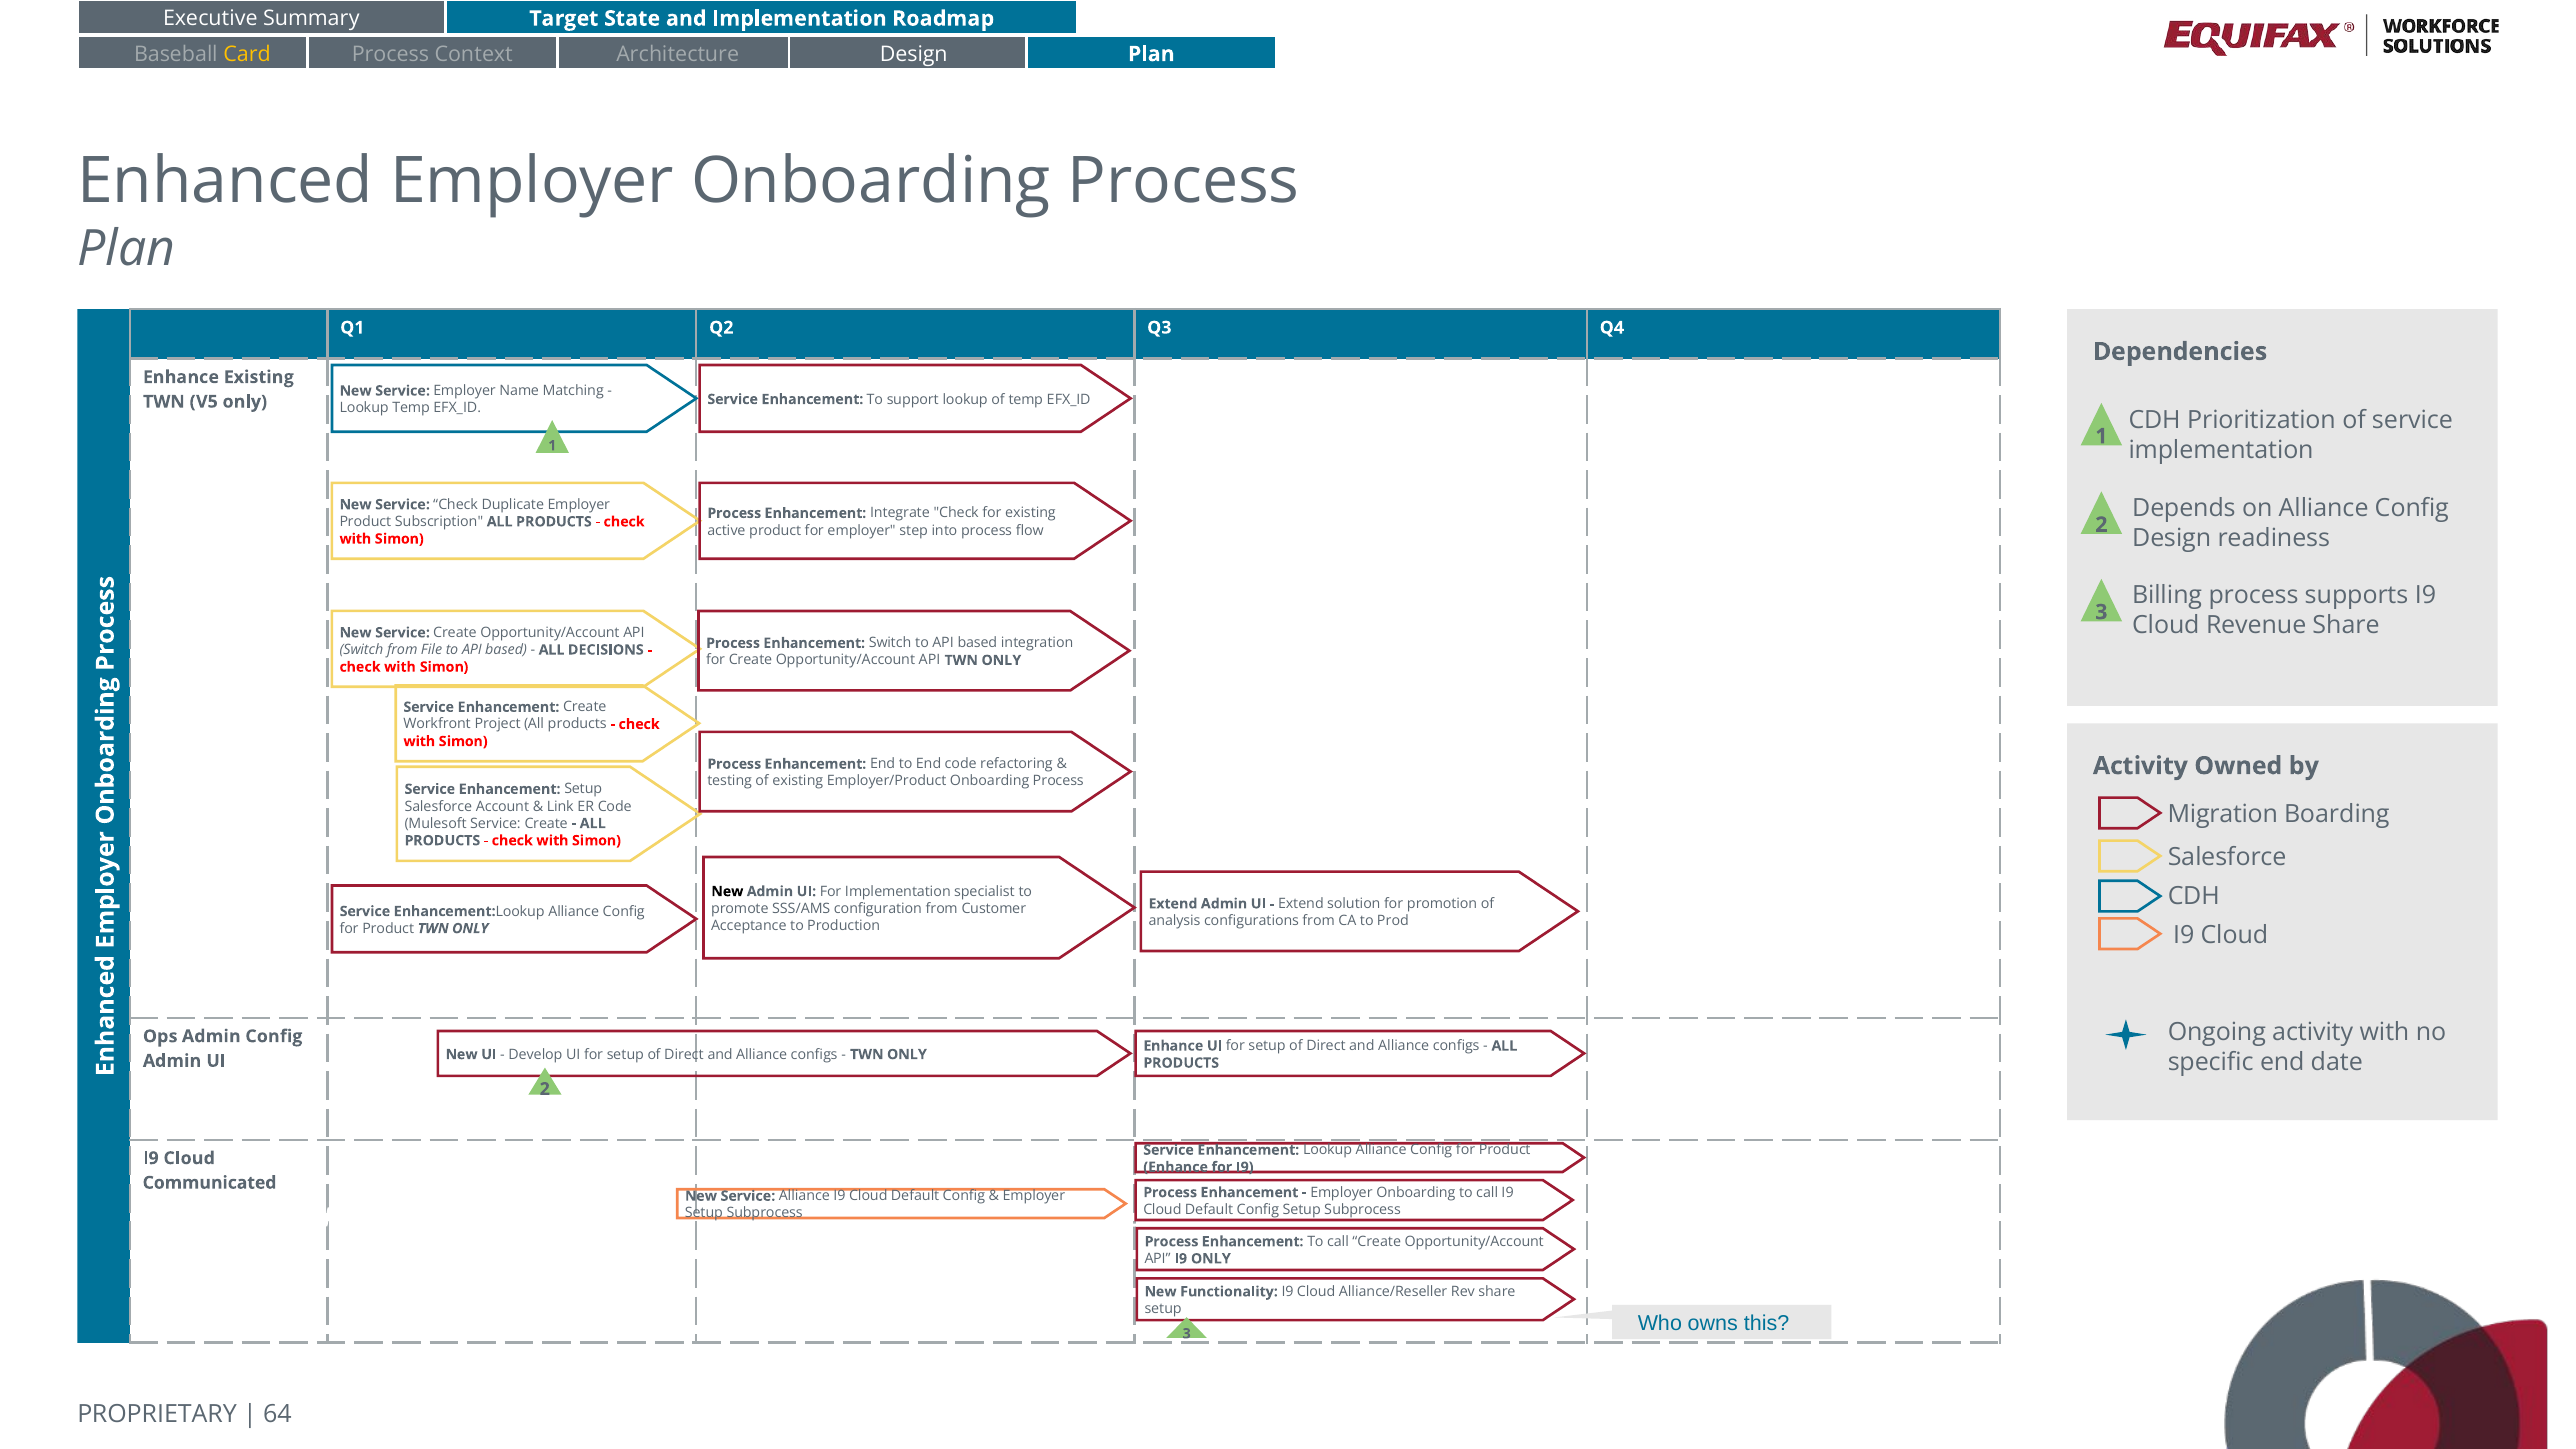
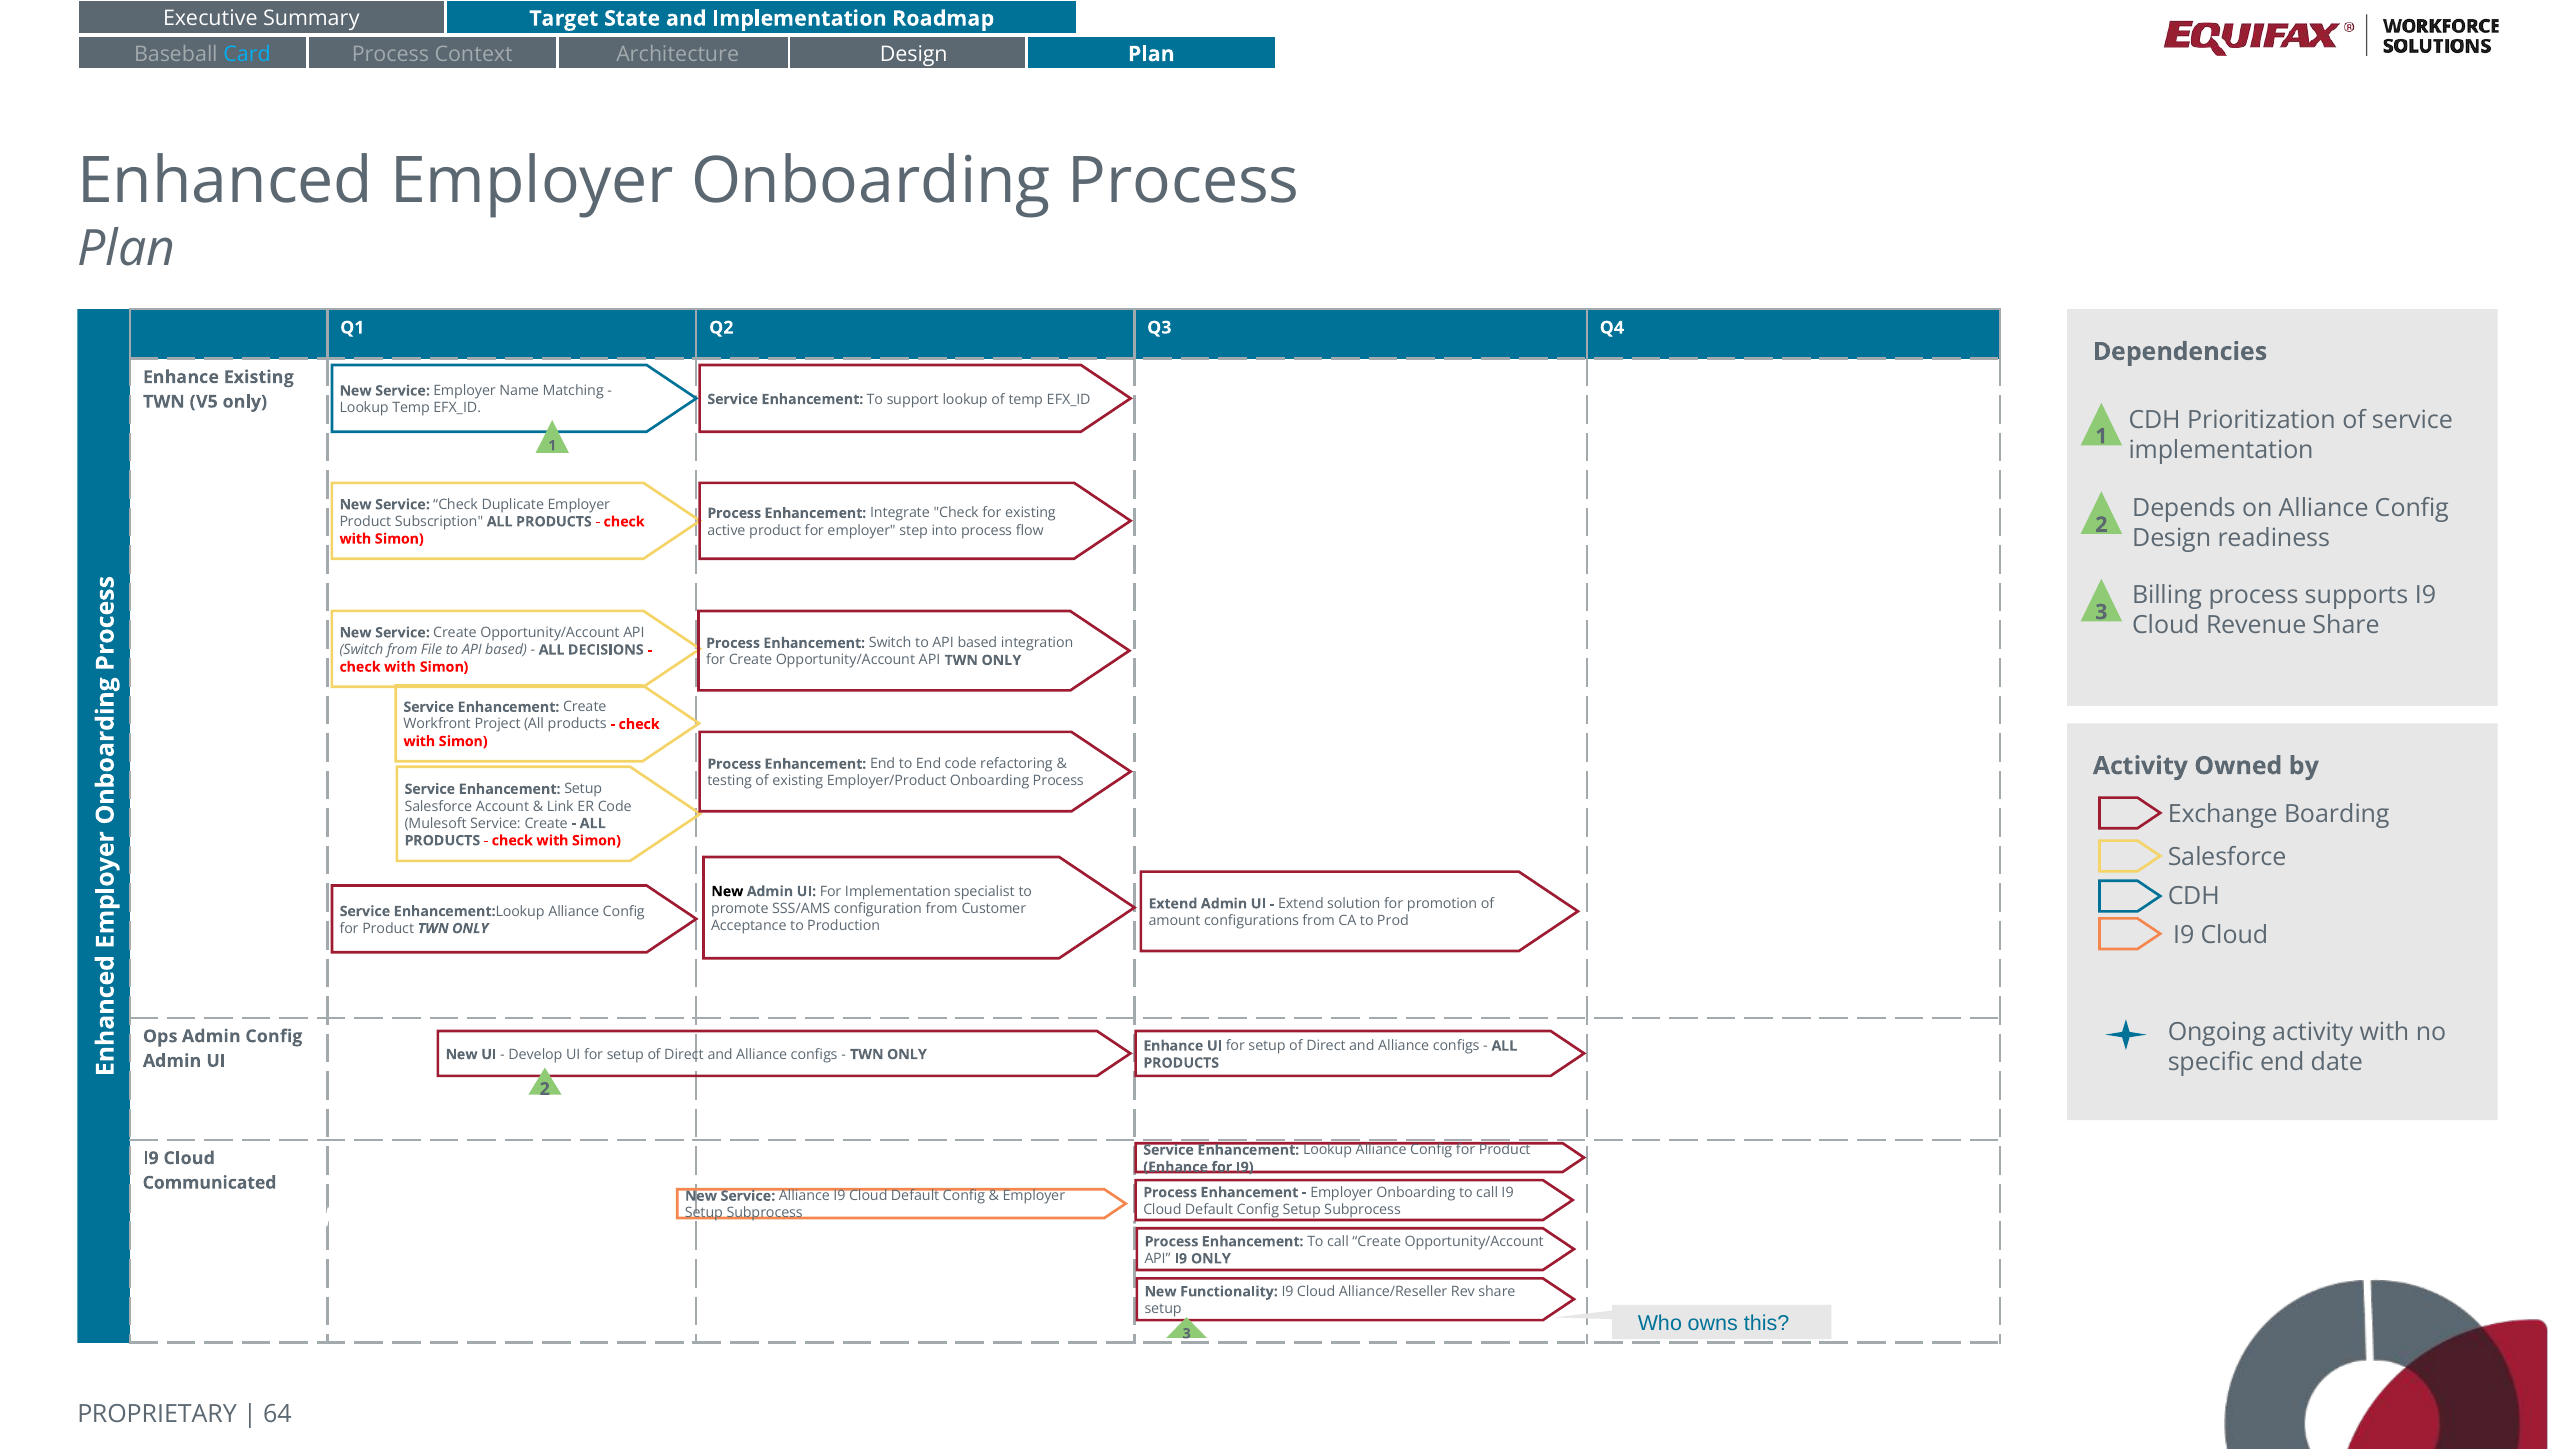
Card colour: yellow -> light blue
Migration: Migration -> Exchange
analysis: analysis -> amount
